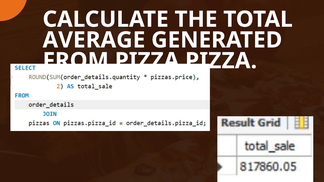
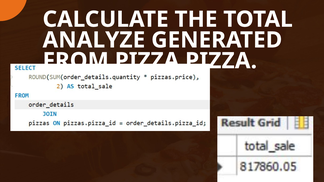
AVERAGE: AVERAGE -> ANALYZE
